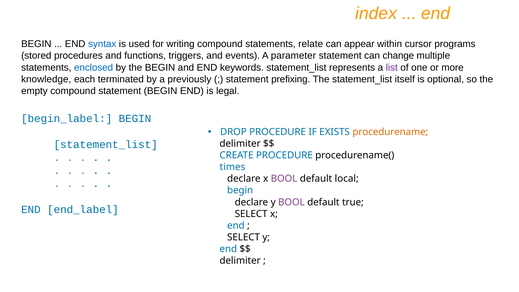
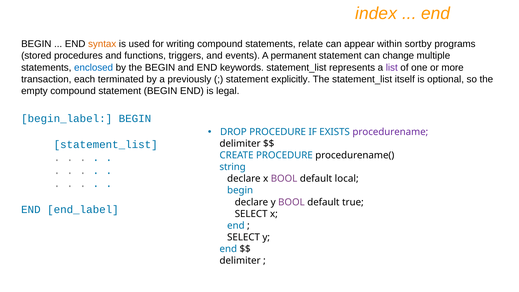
syntax colour: blue -> orange
cursor: cursor -> sortby
parameter: parameter -> permanent
knowledge: knowledge -> transaction
prefixing: prefixing -> explicitly
procedurename colour: orange -> purple
times: times -> string
